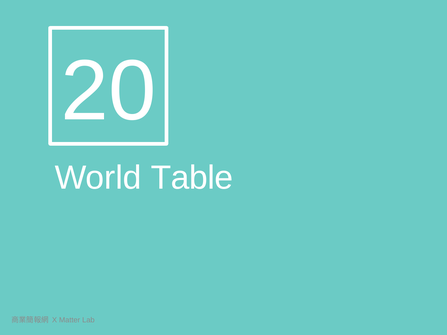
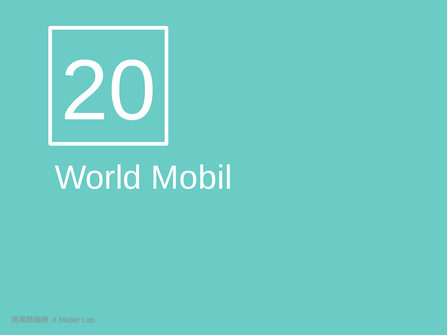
Table: Table -> Mobil
